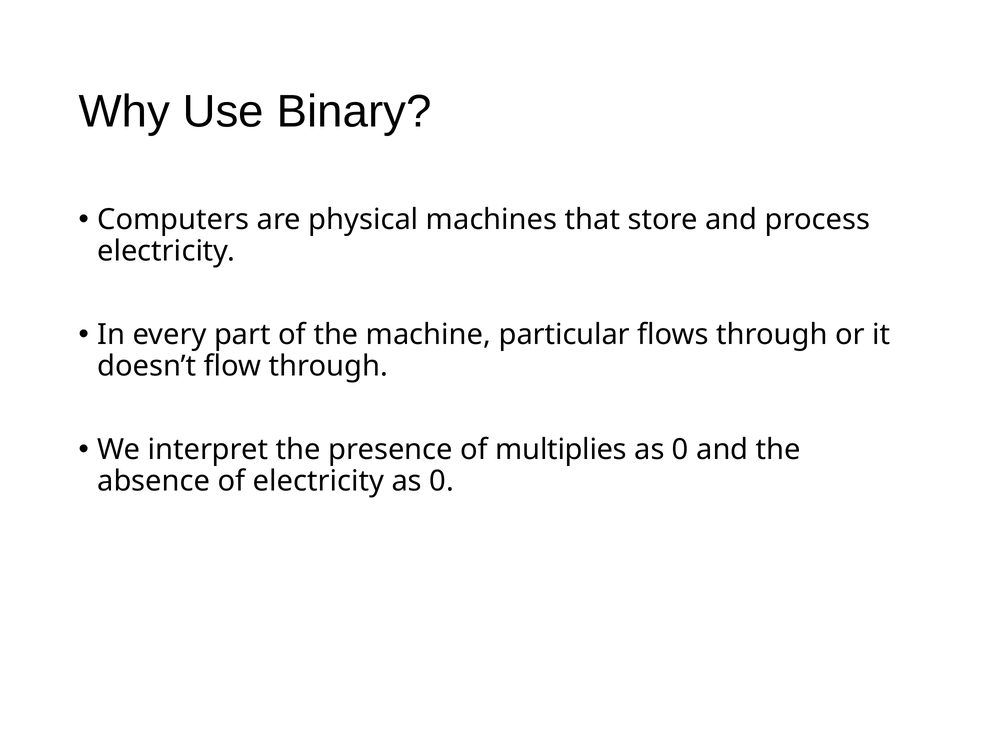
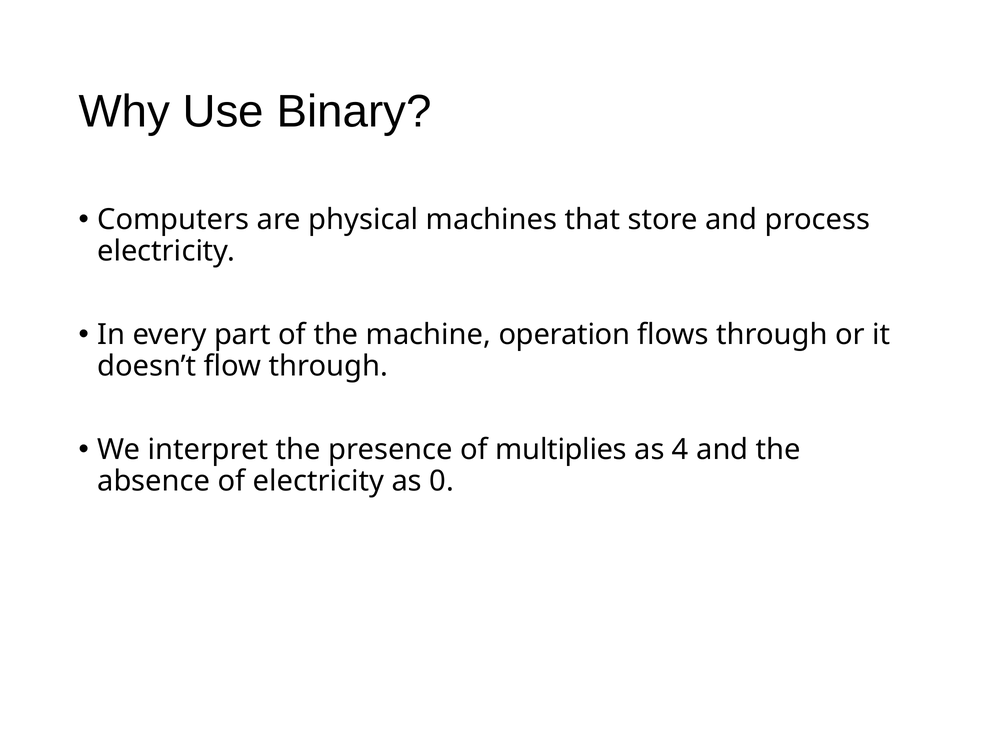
particular: particular -> operation
0 at (680, 450): 0 -> 4
